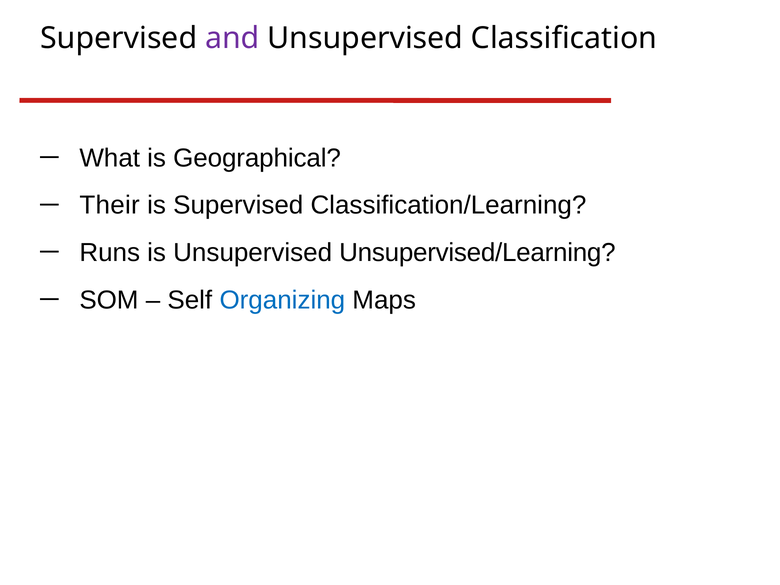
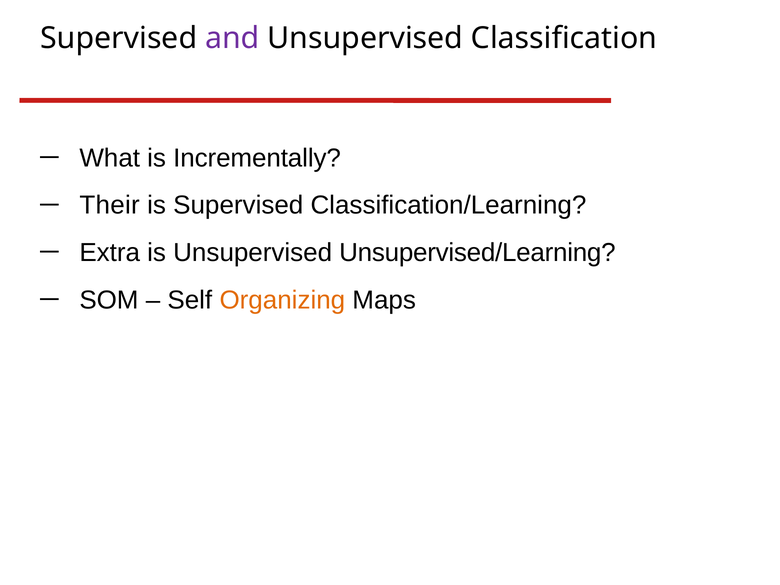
Geographical: Geographical -> Incrementally
Runs: Runs -> Extra
Organizing colour: blue -> orange
